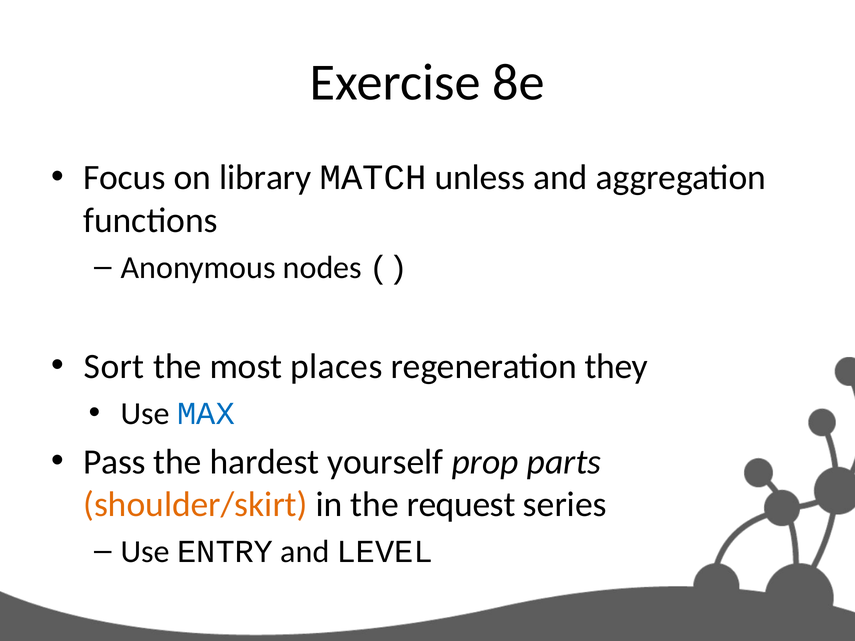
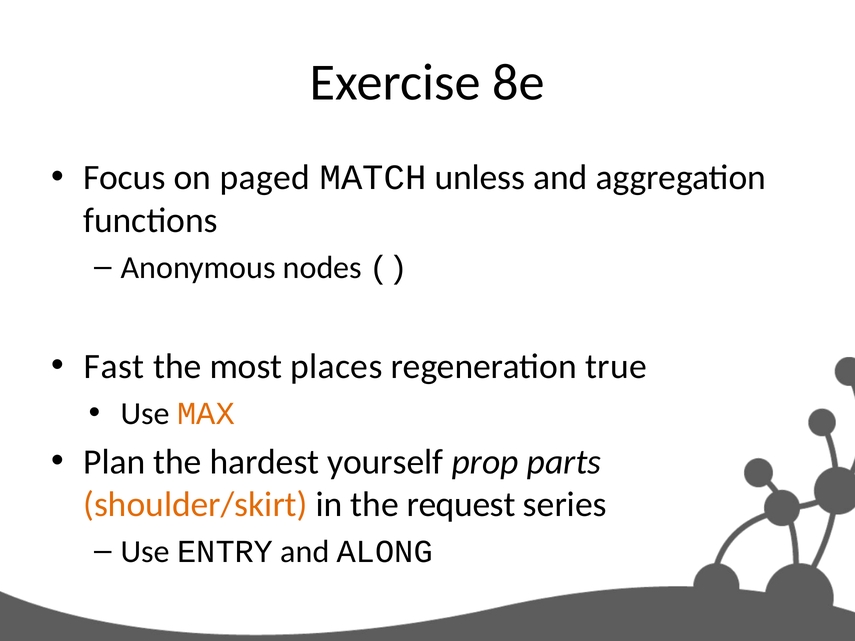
library: library -> paged
Sort: Sort -> Fast
they: they -> true
MAX colour: blue -> orange
Pass: Pass -> Plan
LEVEL: LEVEL -> ALONG
